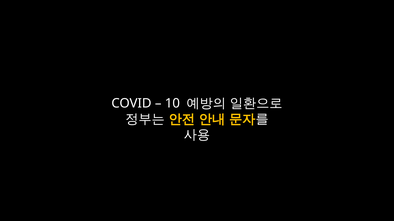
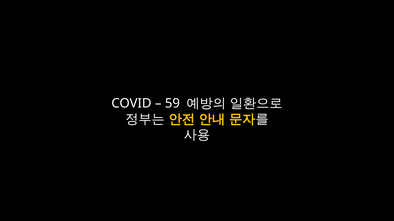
10: 10 -> 59
